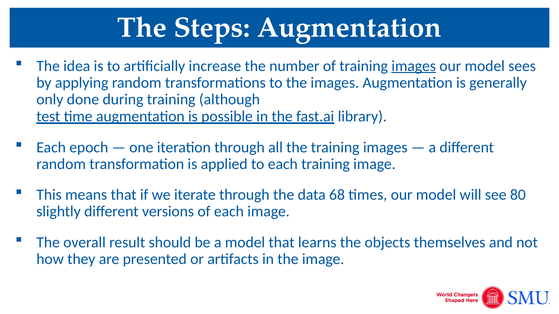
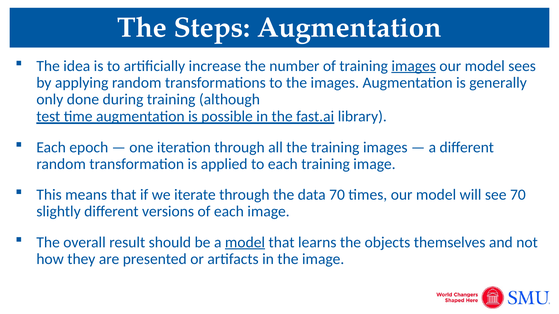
data 68: 68 -> 70
see 80: 80 -> 70
model at (245, 243) underline: none -> present
